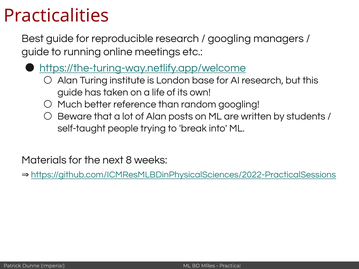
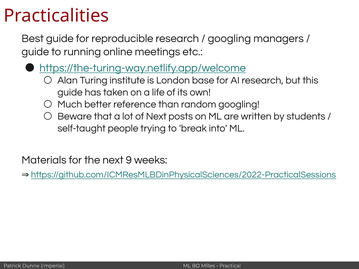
of Alan: Alan -> Next
8: 8 -> 9
